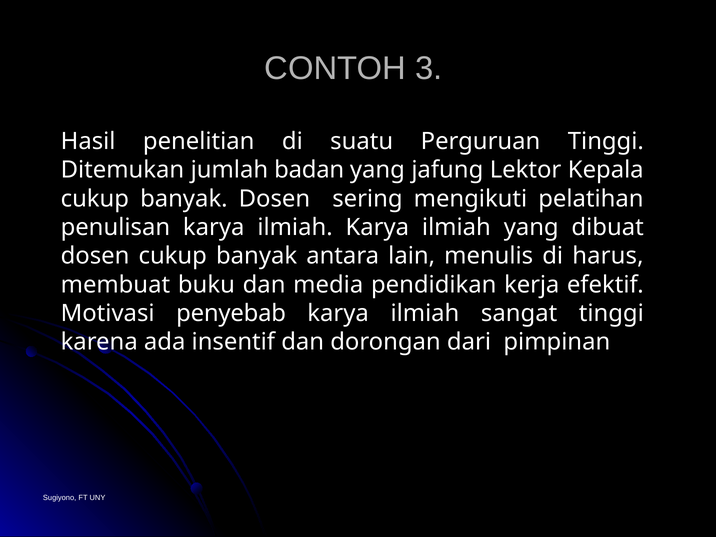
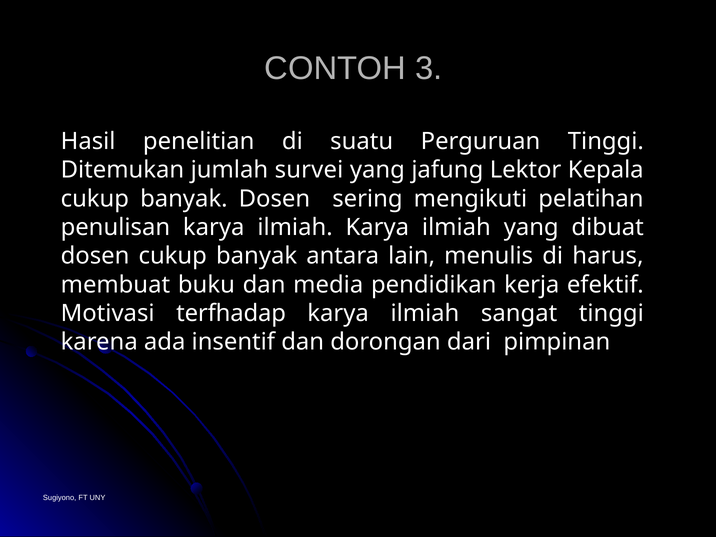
badan: badan -> survei
penyebab: penyebab -> terfhadap
